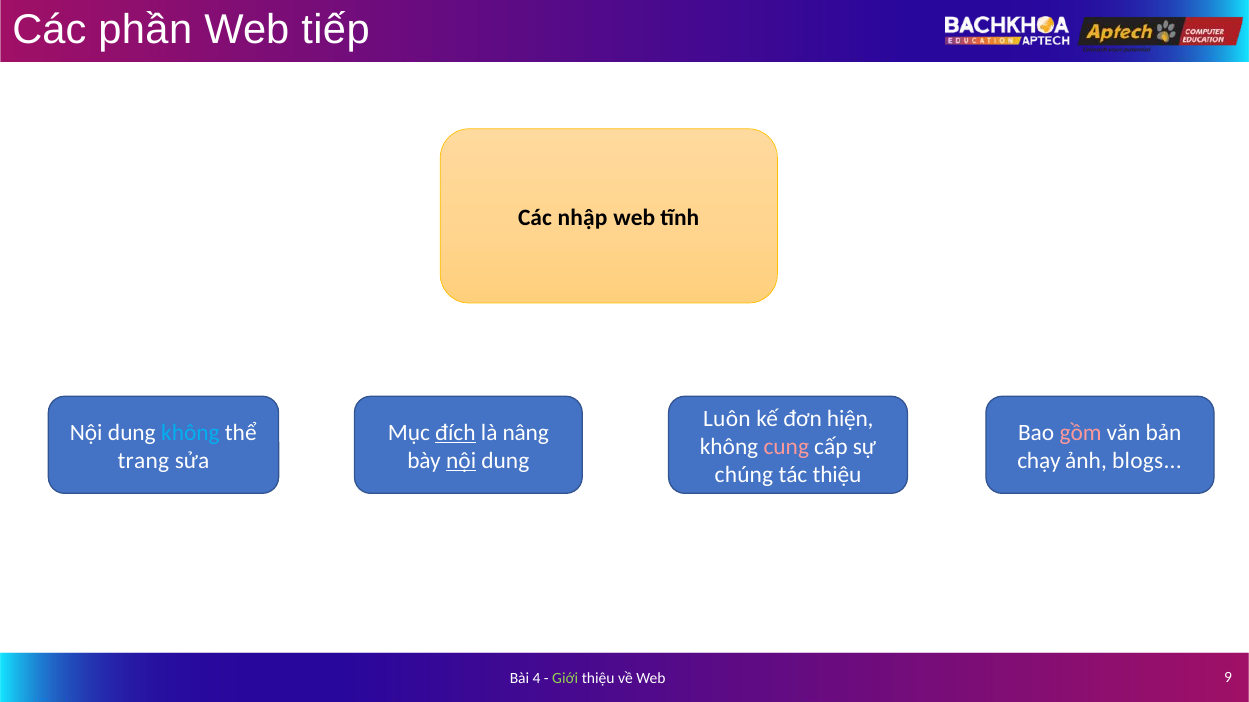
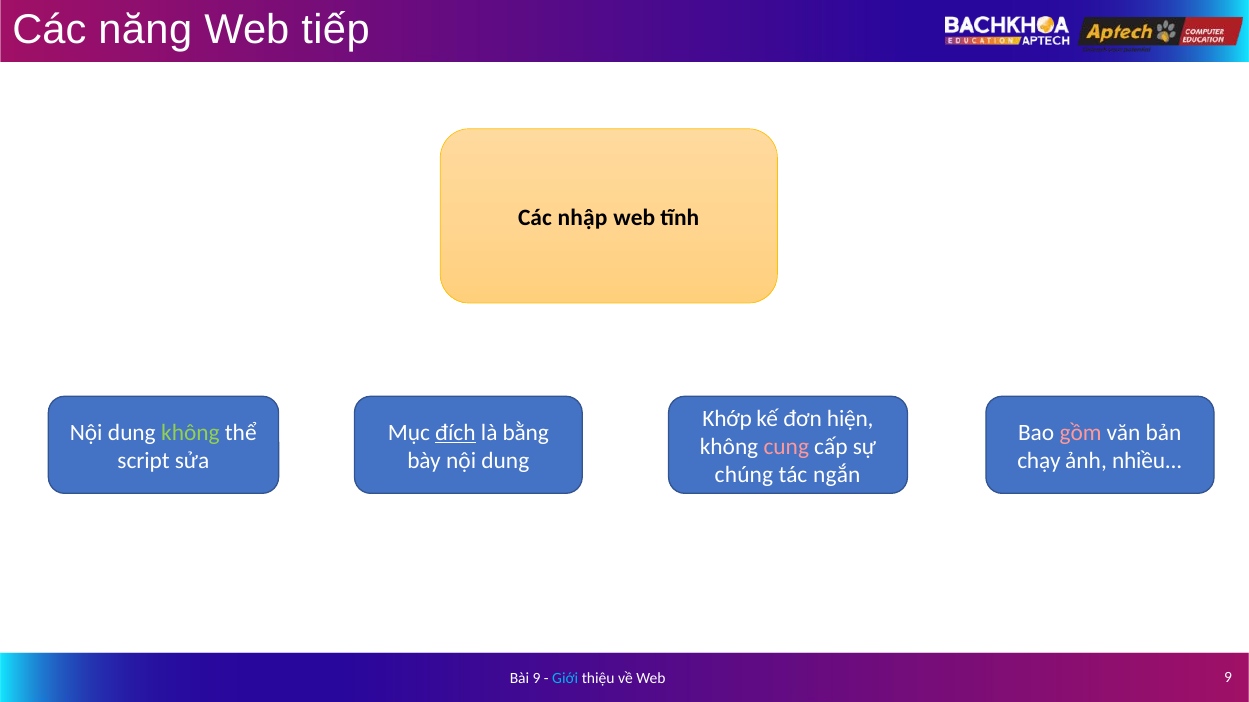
phần: phần -> năng
Luôn: Luôn -> Khớp
không at (190, 433) colour: light blue -> light green
nâng: nâng -> bằng
trang: trang -> script
nội at (461, 461) underline: present -> none
blogs: blogs -> nhiều
tác thiệu: thiệu -> ngắn
Bài 4: 4 -> 9
Giới colour: light green -> light blue
